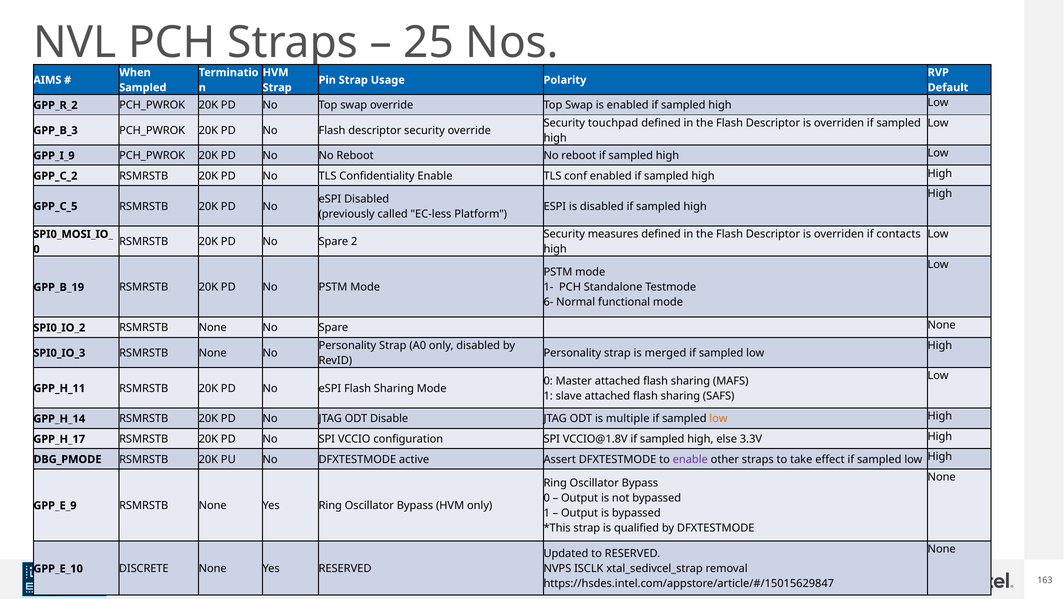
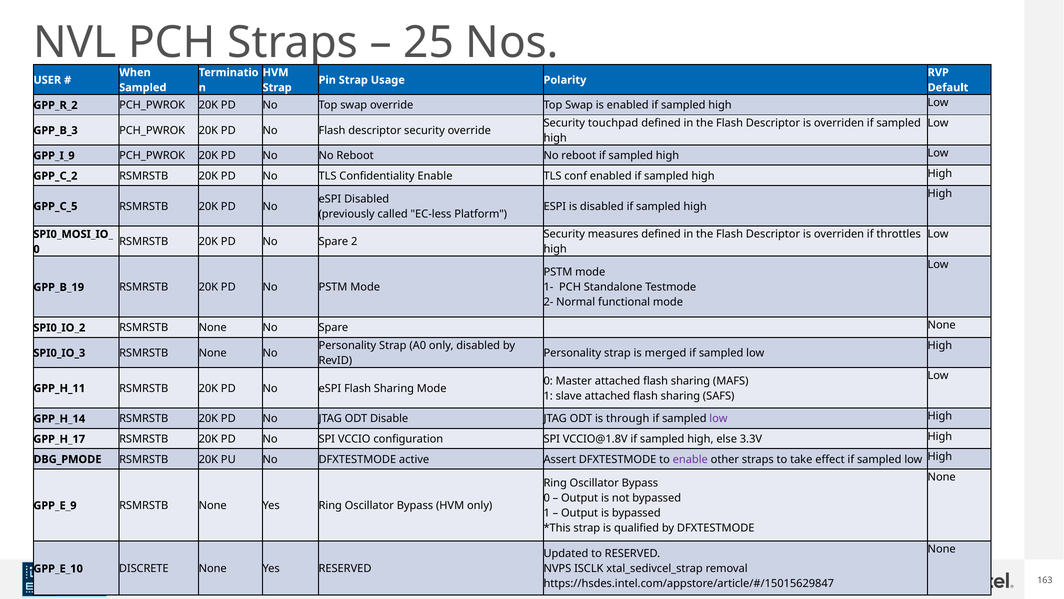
AIMS: AIMS -> USER
contacts: contacts -> throttles
6-: 6- -> 2-
multiple: multiple -> through
low at (718, 418) colour: orange -> purple
